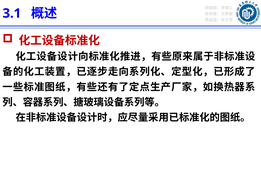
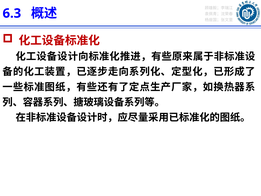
3.1: 3.1 -> 6.3
